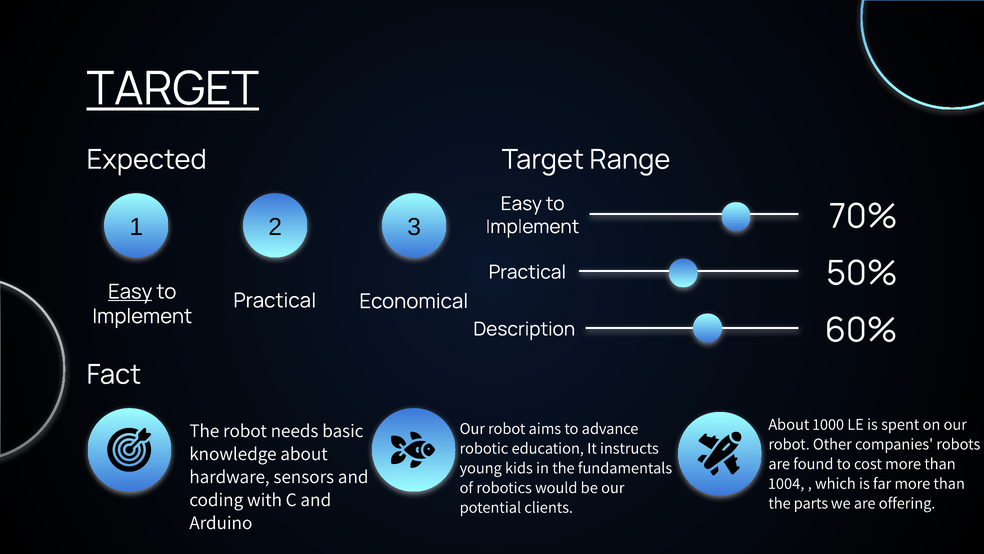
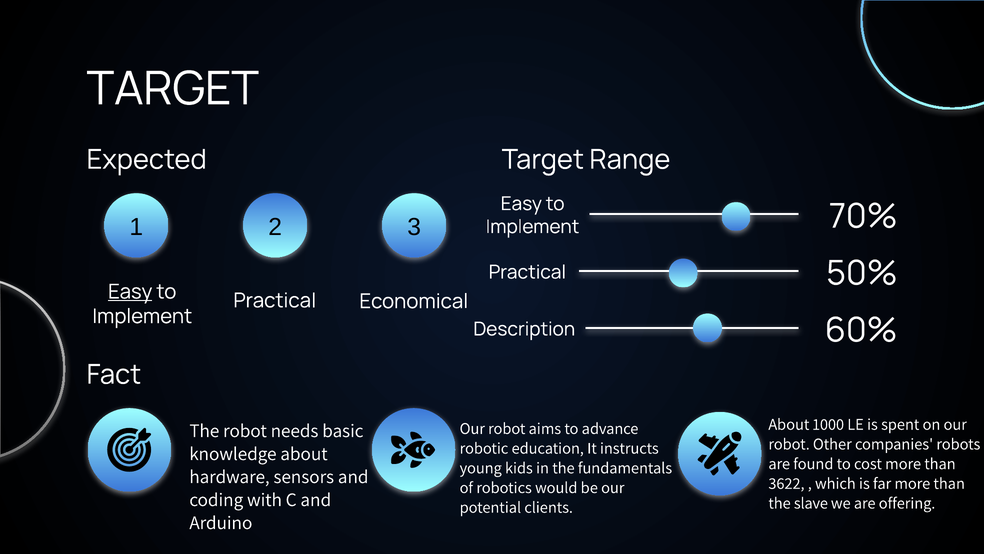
TARGET at (173, 89) underline: present -> none
1004: 1004 -> 3622
parts: parts -> slave
